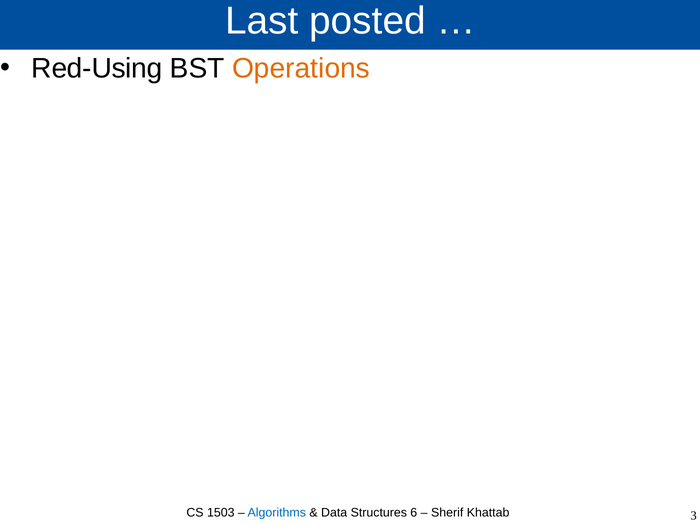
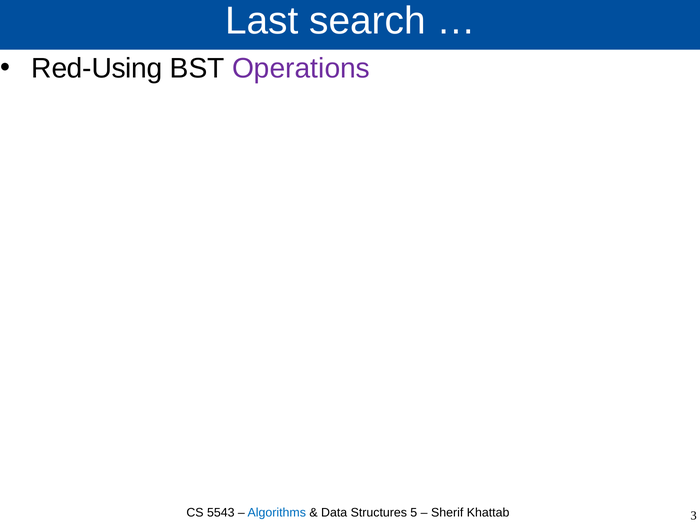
posted: posted -> search
Operations colour: orange -> purple
1503: 1503 -> 5543
6: 6 -> 5
